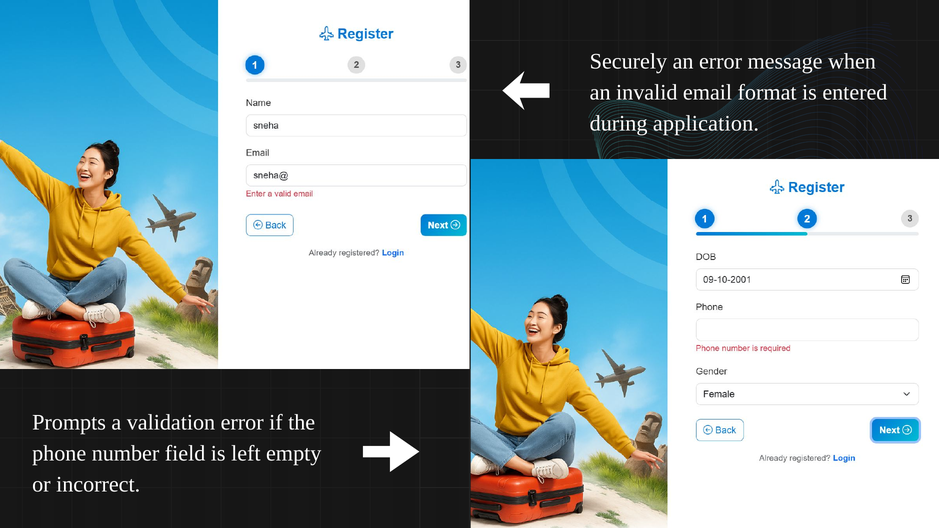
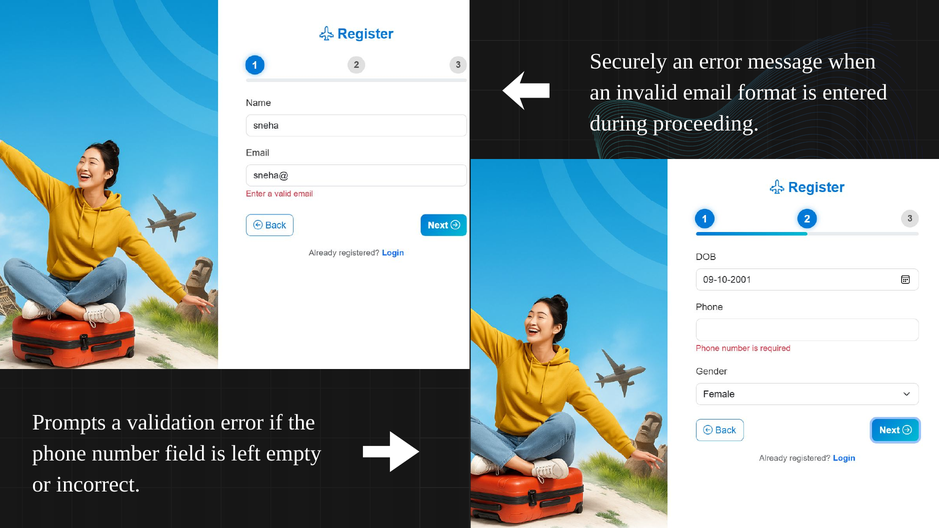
application: application -> proceeding
